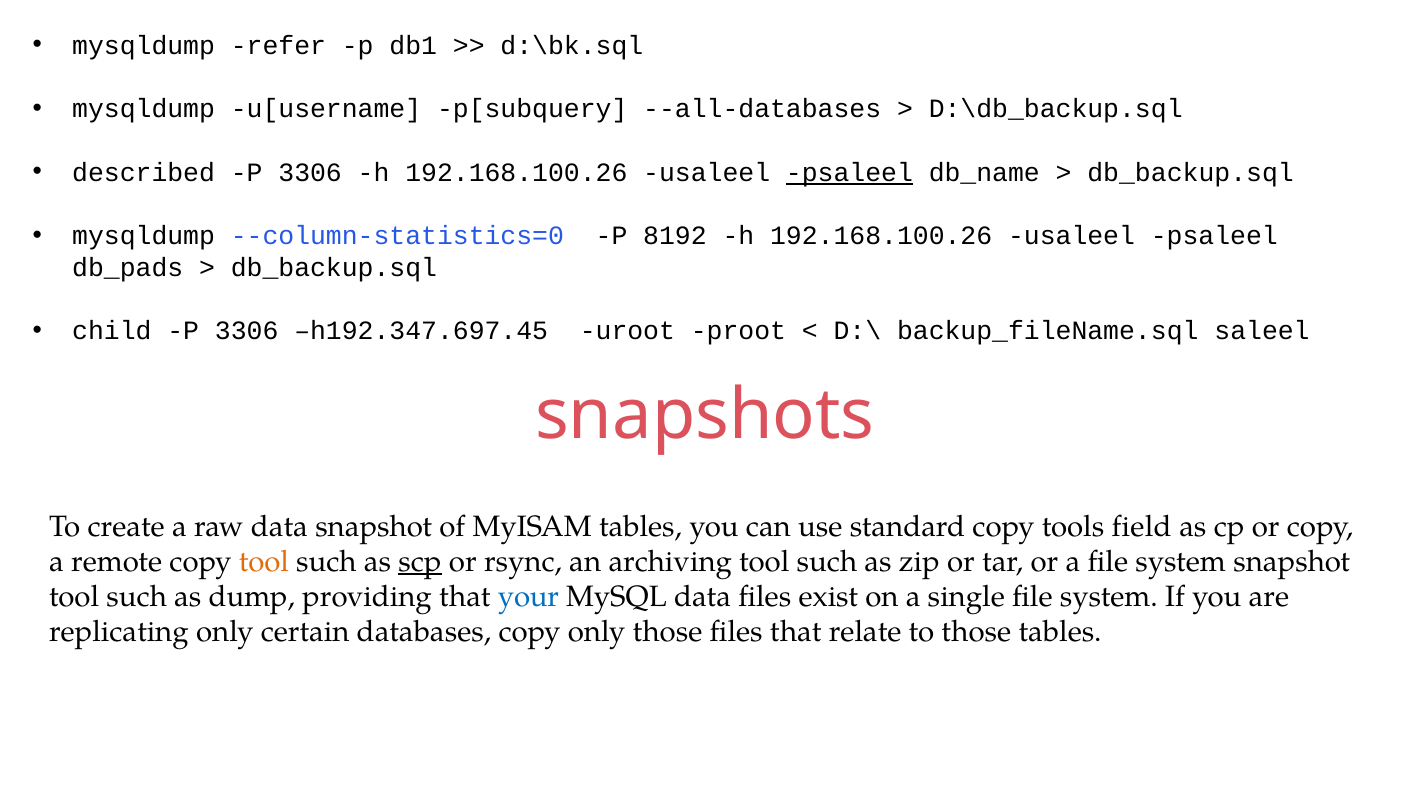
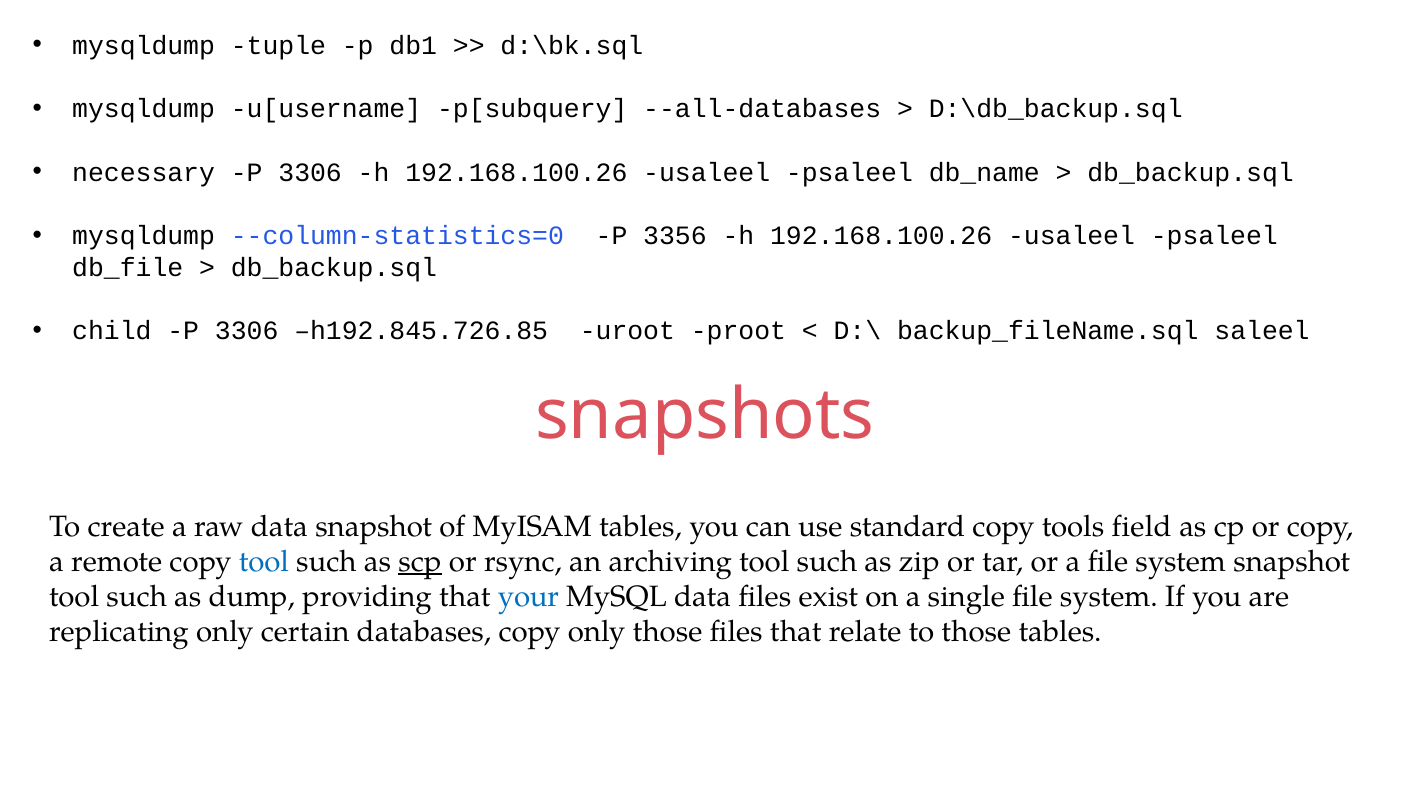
refer: refer -> tuple
described: described -> necessary
psaleel at (849, 172) underline: present -> none
8192: 8192 -> 3356
db_pads: db_pads -> db_file
h192.347.697.45: h192.347.697.45 -> h192.845.726.85
tool at (264, 562) colour: orange -> blue
